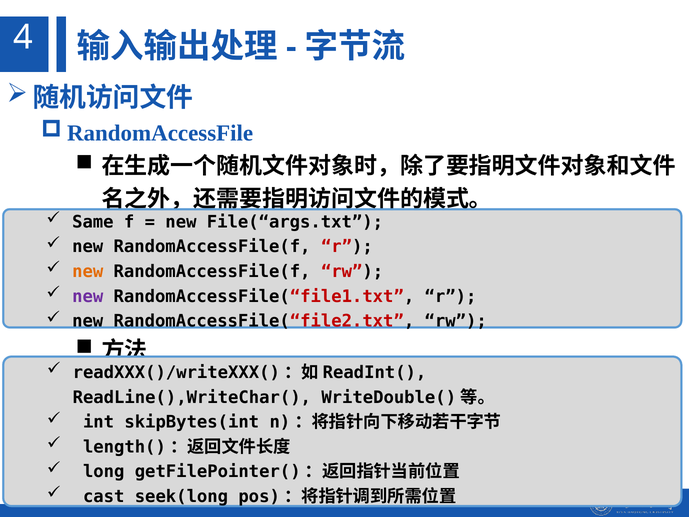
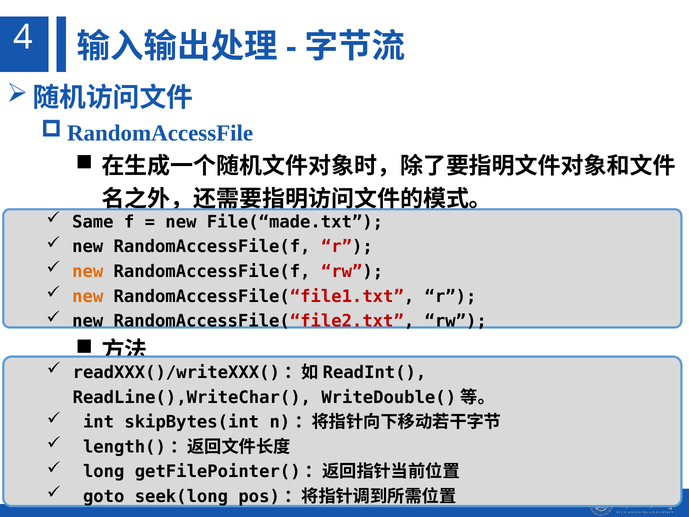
File(“args.txt: File(“args.txt -> File(“made.txt
new at (88, 296) colour: purple -> orange
cast: cast -> goto
